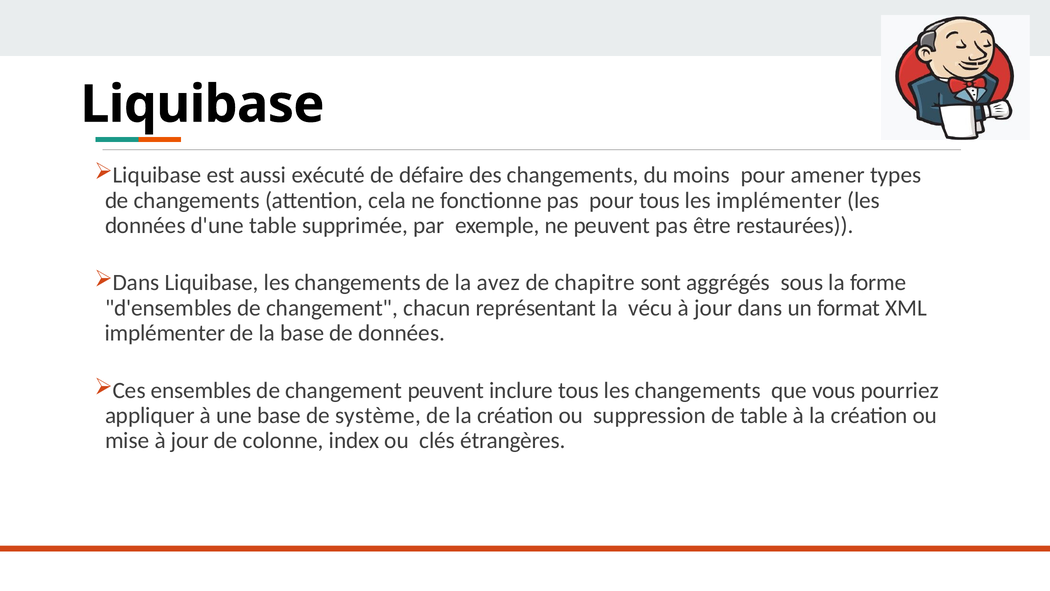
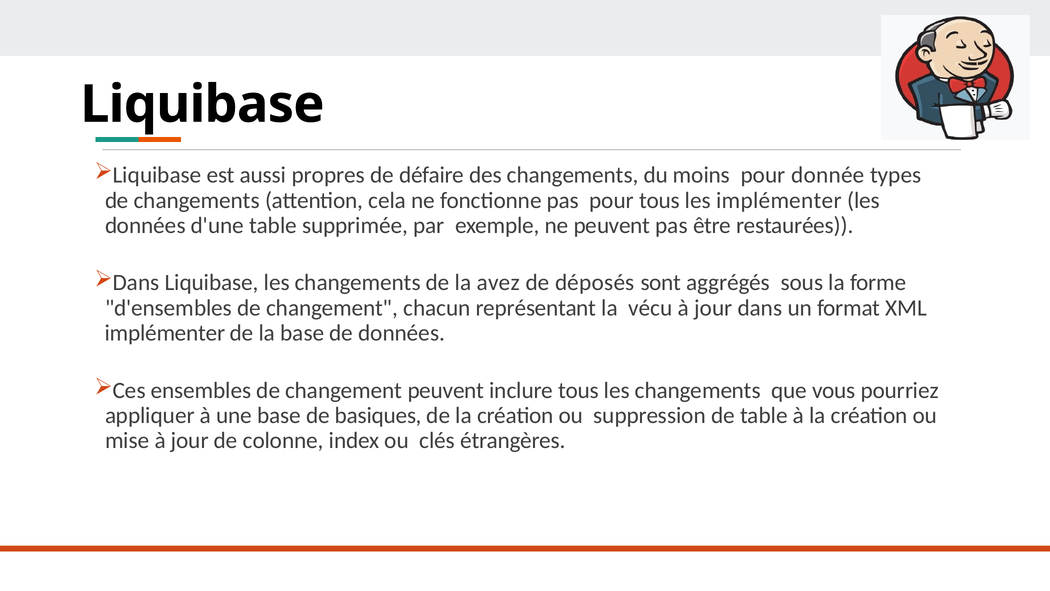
exécuté: exécuté -> propres
amener: amener -> donnée
chapitre: chapitre -> déposés
système: système -> basiques
